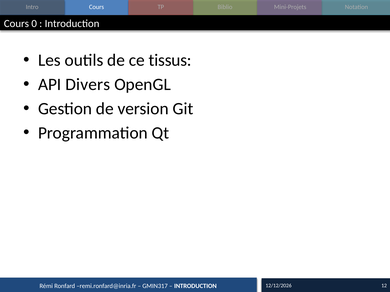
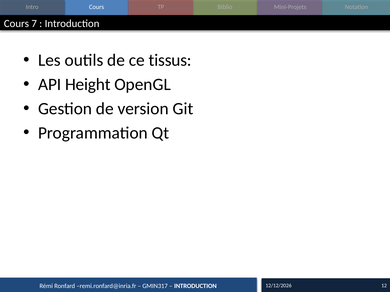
0: 0 -> 7
Divers: Divers -> Height
